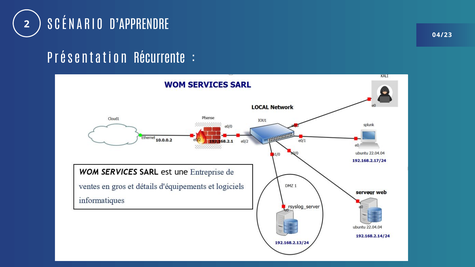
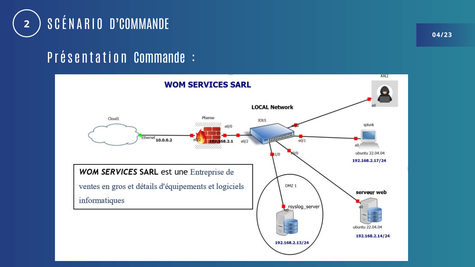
D’APPRENDRE: D’APPRENDRE -> D’COMMANDE
Récurrente: Récurrente -> Commande
